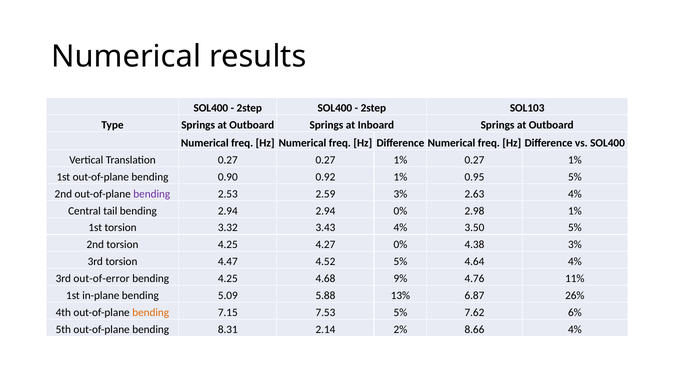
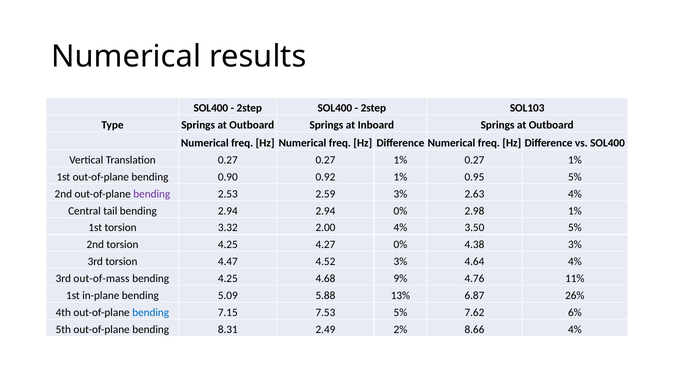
3.43: 3.43 -> 2.00
4.52 5%: 5% -> 3%
out-of-error: out-of-error -> out-of-mass
bending at (151, 313) colour: orange -> blue
2.14: 2.14 -> 2.49
